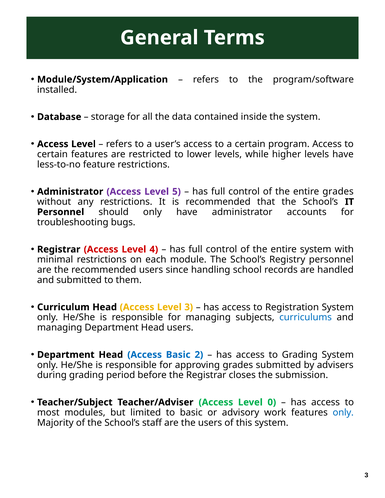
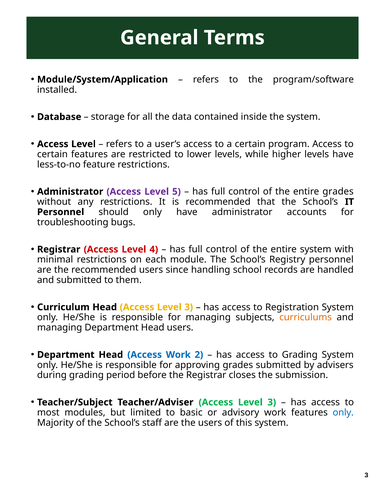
curriculums colour: blue -> orange
Access Basic: Basic -> Work
Teacher/Adviser Access Level 0: 0 -> 3
